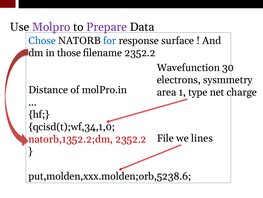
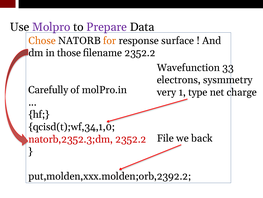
Chose colour: blue -> orange
for colour: blue -> orange
30: 30 -> 33
Distance: Distance -> Carefully
area: area -> very
lines: lines -> back
natorb,1352.2;dm: natorb,1352.2;dm -> natorb,2352.3;dm
put,molden,xxx.molden;orb,5238.6: put,molden,xxx.molden;orb,5238.6 -> put,molden,xxx.molden;orb,2392.2
